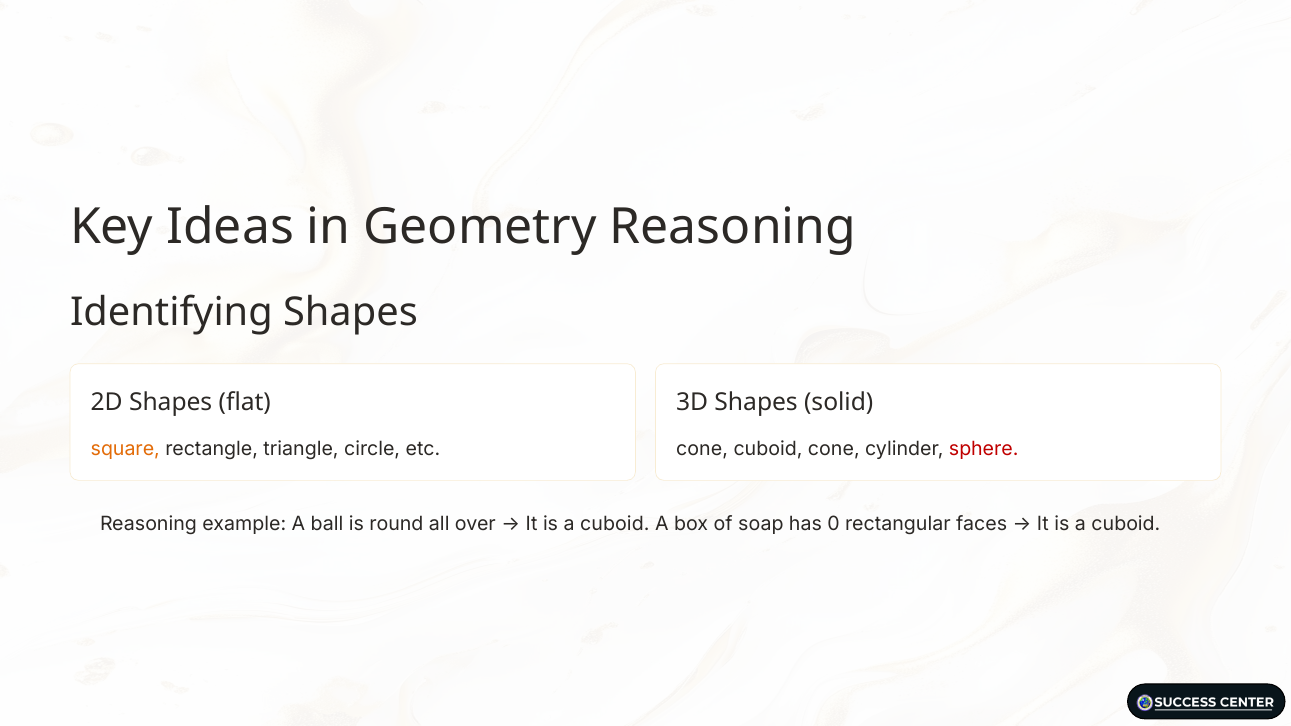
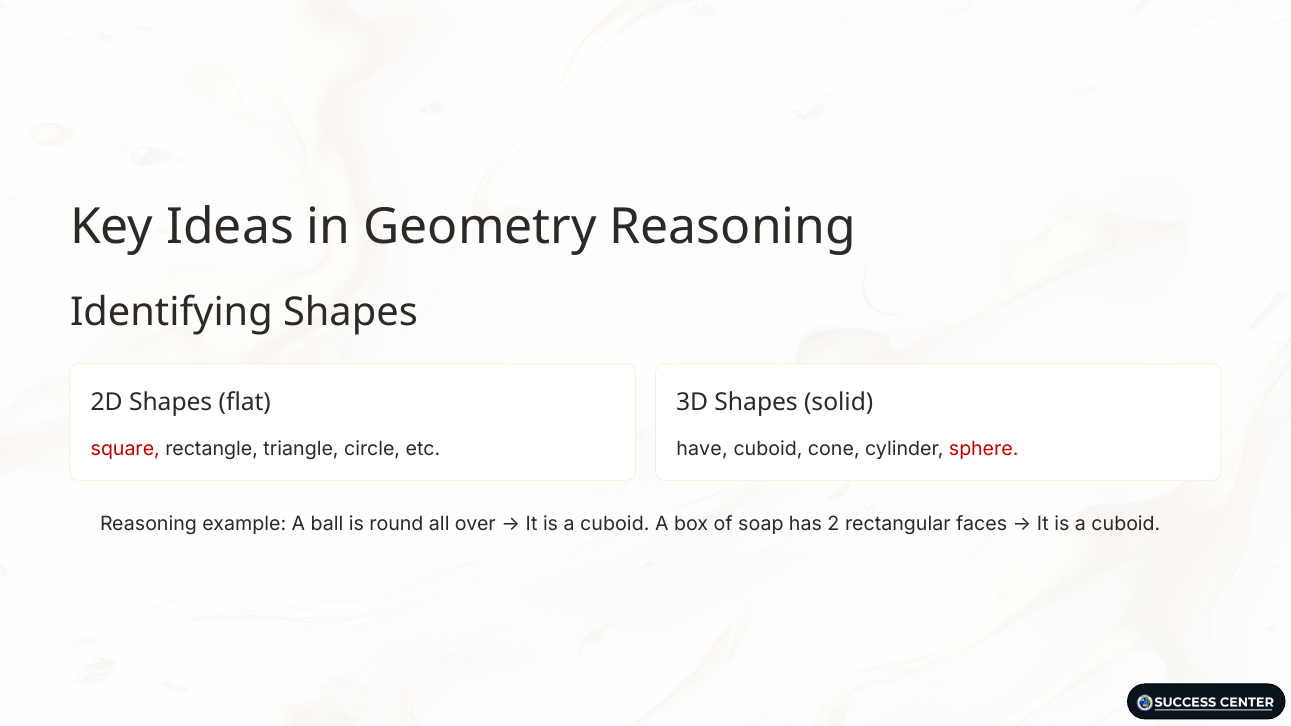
square colour: orange -> red
cone at (702, 449): cone -> have
0: 0 -> 2
